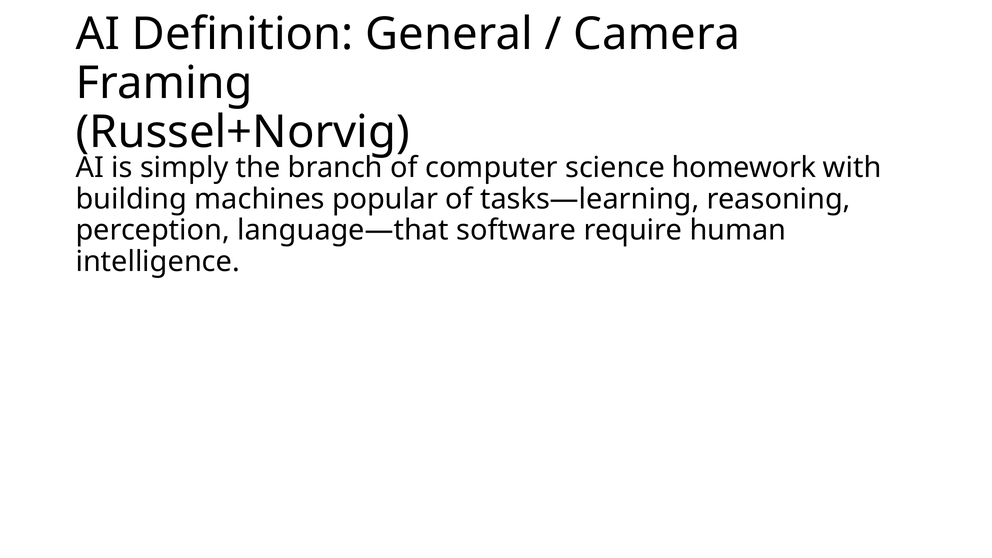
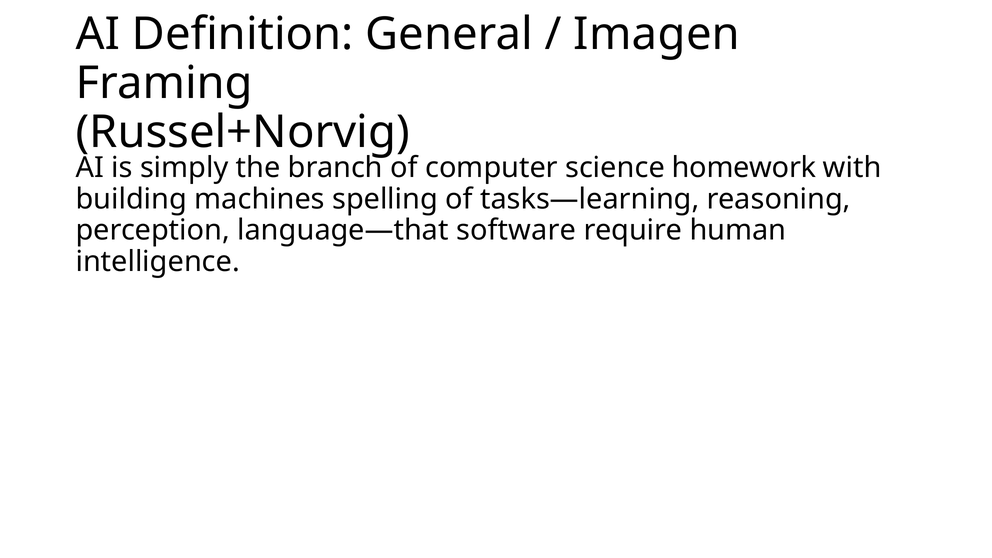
Camera: Camera -> Imagen
popular: popular -> spelling
